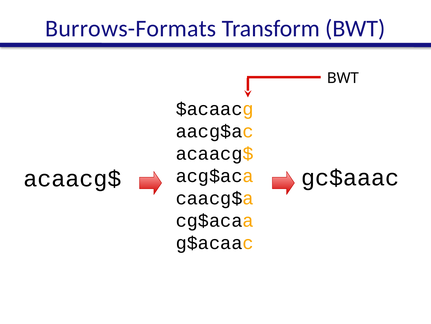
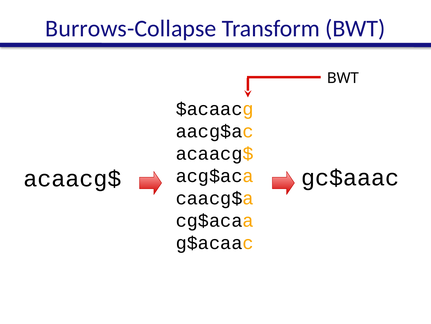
Burrows-Formats: Burrows-Formats -> Burrows-Collapse
